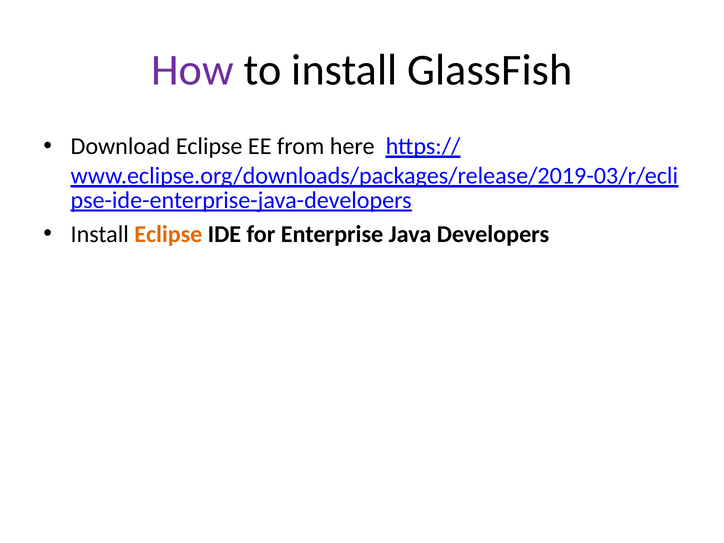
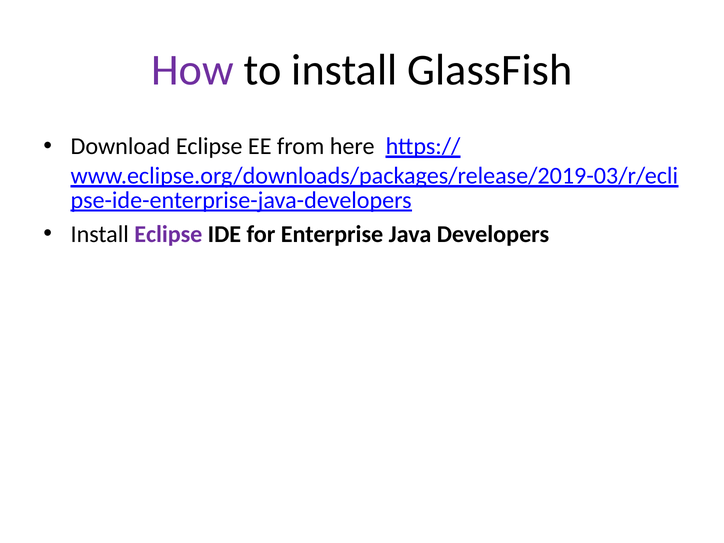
Eclipse at (168, 234) colour: orange -> purple
